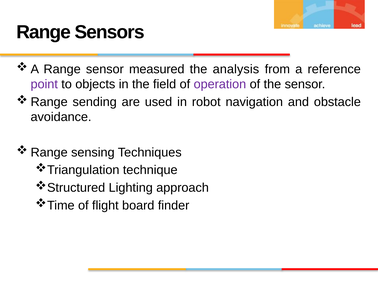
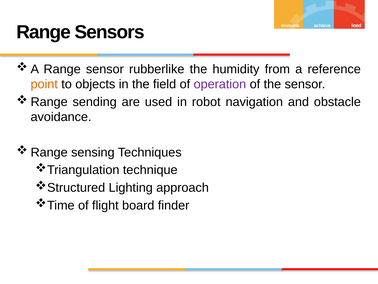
measured: measured -> rubberlike
analysis: analysis -> humidity
point colour: purple -> orange
